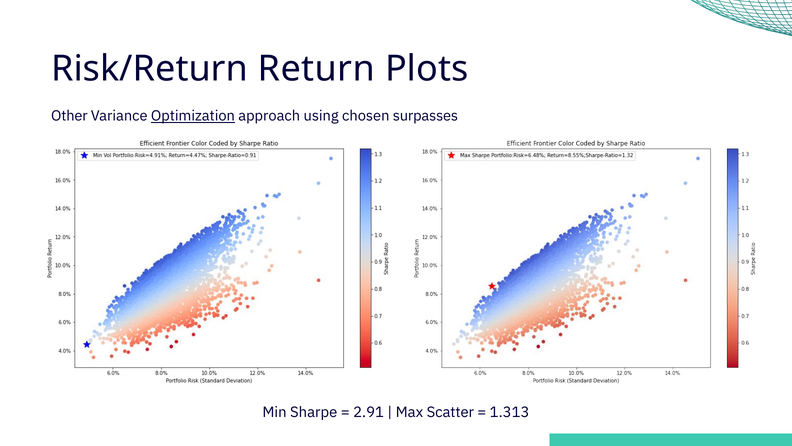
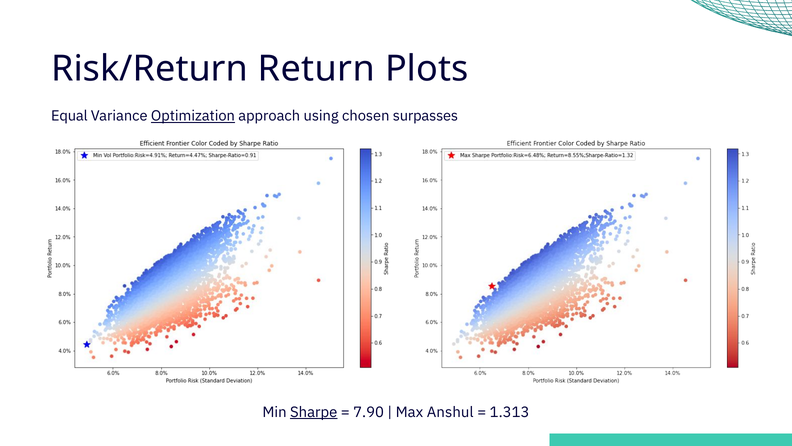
Other: Other -> Equal
Sharpe underline: none -> present
2.91: 2.91 -> 7.90
Scatter: Scatter -> Anshul
